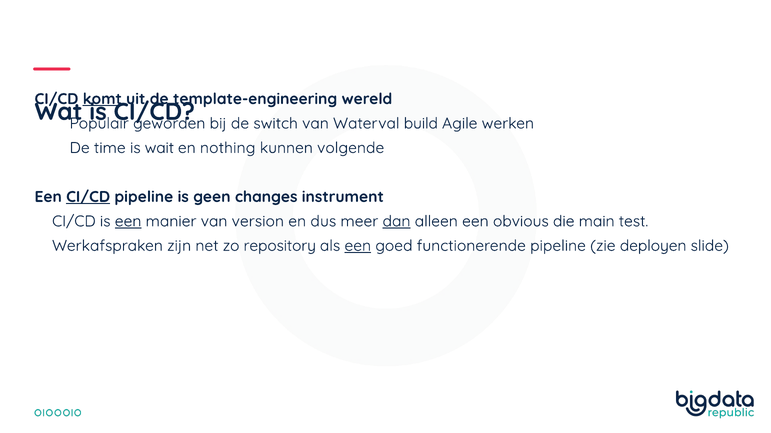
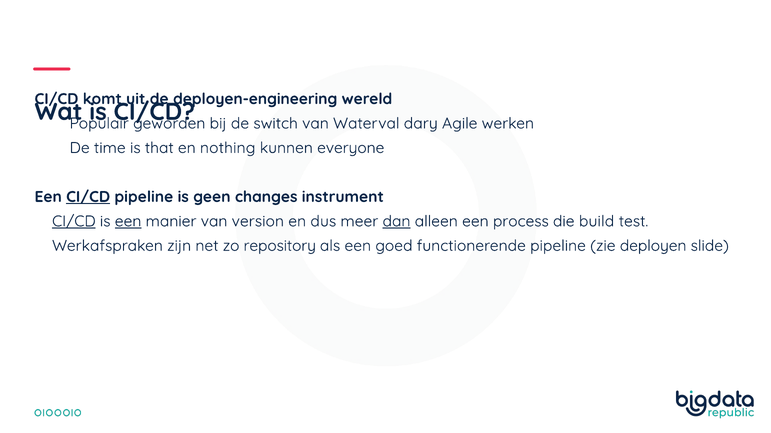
komt underline: present -> none
template-engineering: template-engineering -> deployen-engineering
build: build -> dary
wait: wait -> that
volgende: volgende -> everyone
CI/CD at (74, 222) underline: none -> present
obvious: obvious -> process
main: main -> build
een at (358, 246) underline: present -> none
